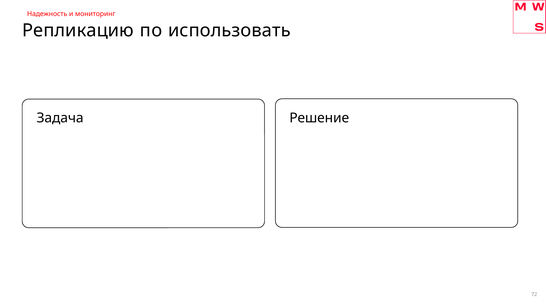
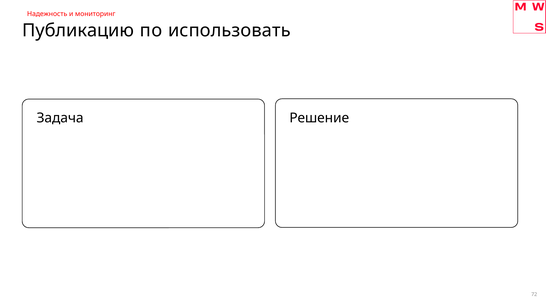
Репликацию: Репликацию -> Публикацию
